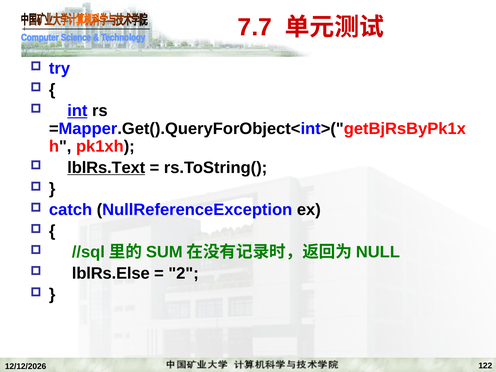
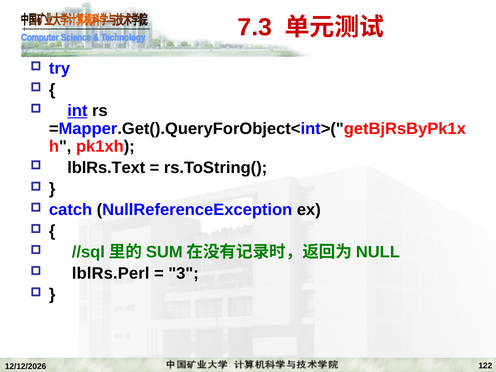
7.7: 7.7 -> 7.3
lblRs.Text underline: present -> none
lblRs.Else: lblRs.Else -> lblRs.Perl
2: 2 -> 3
